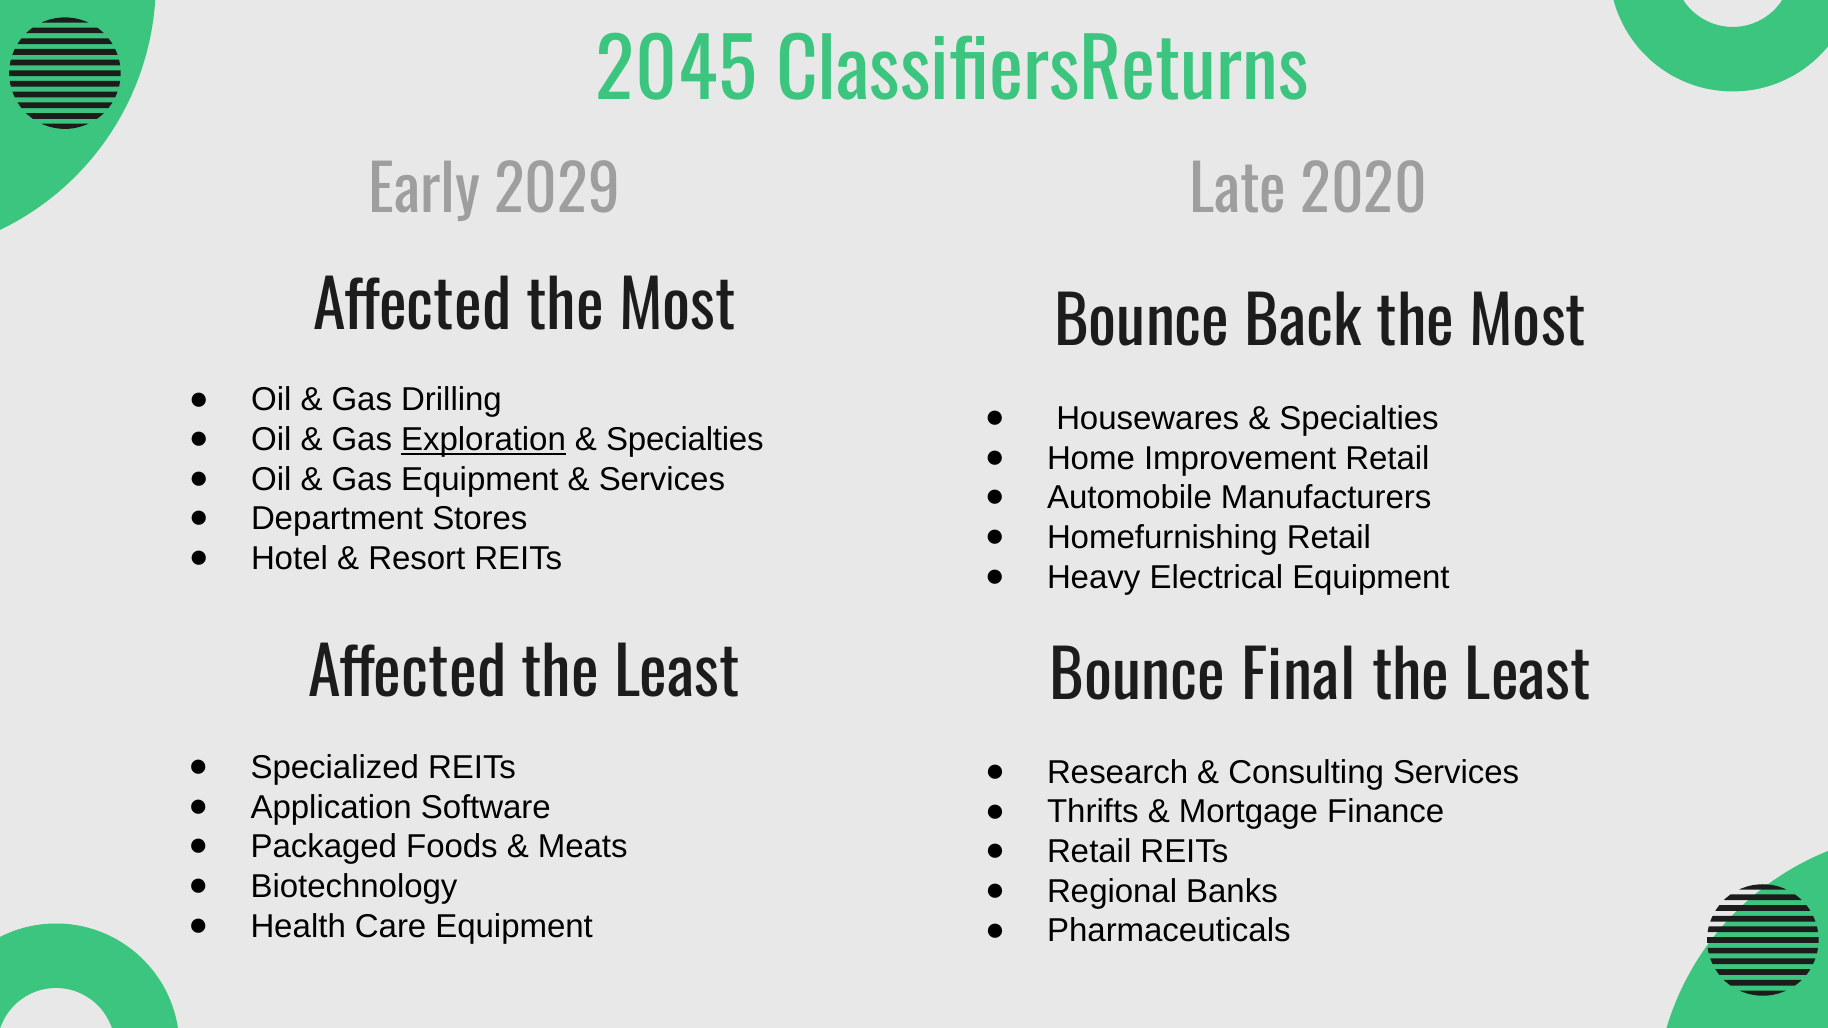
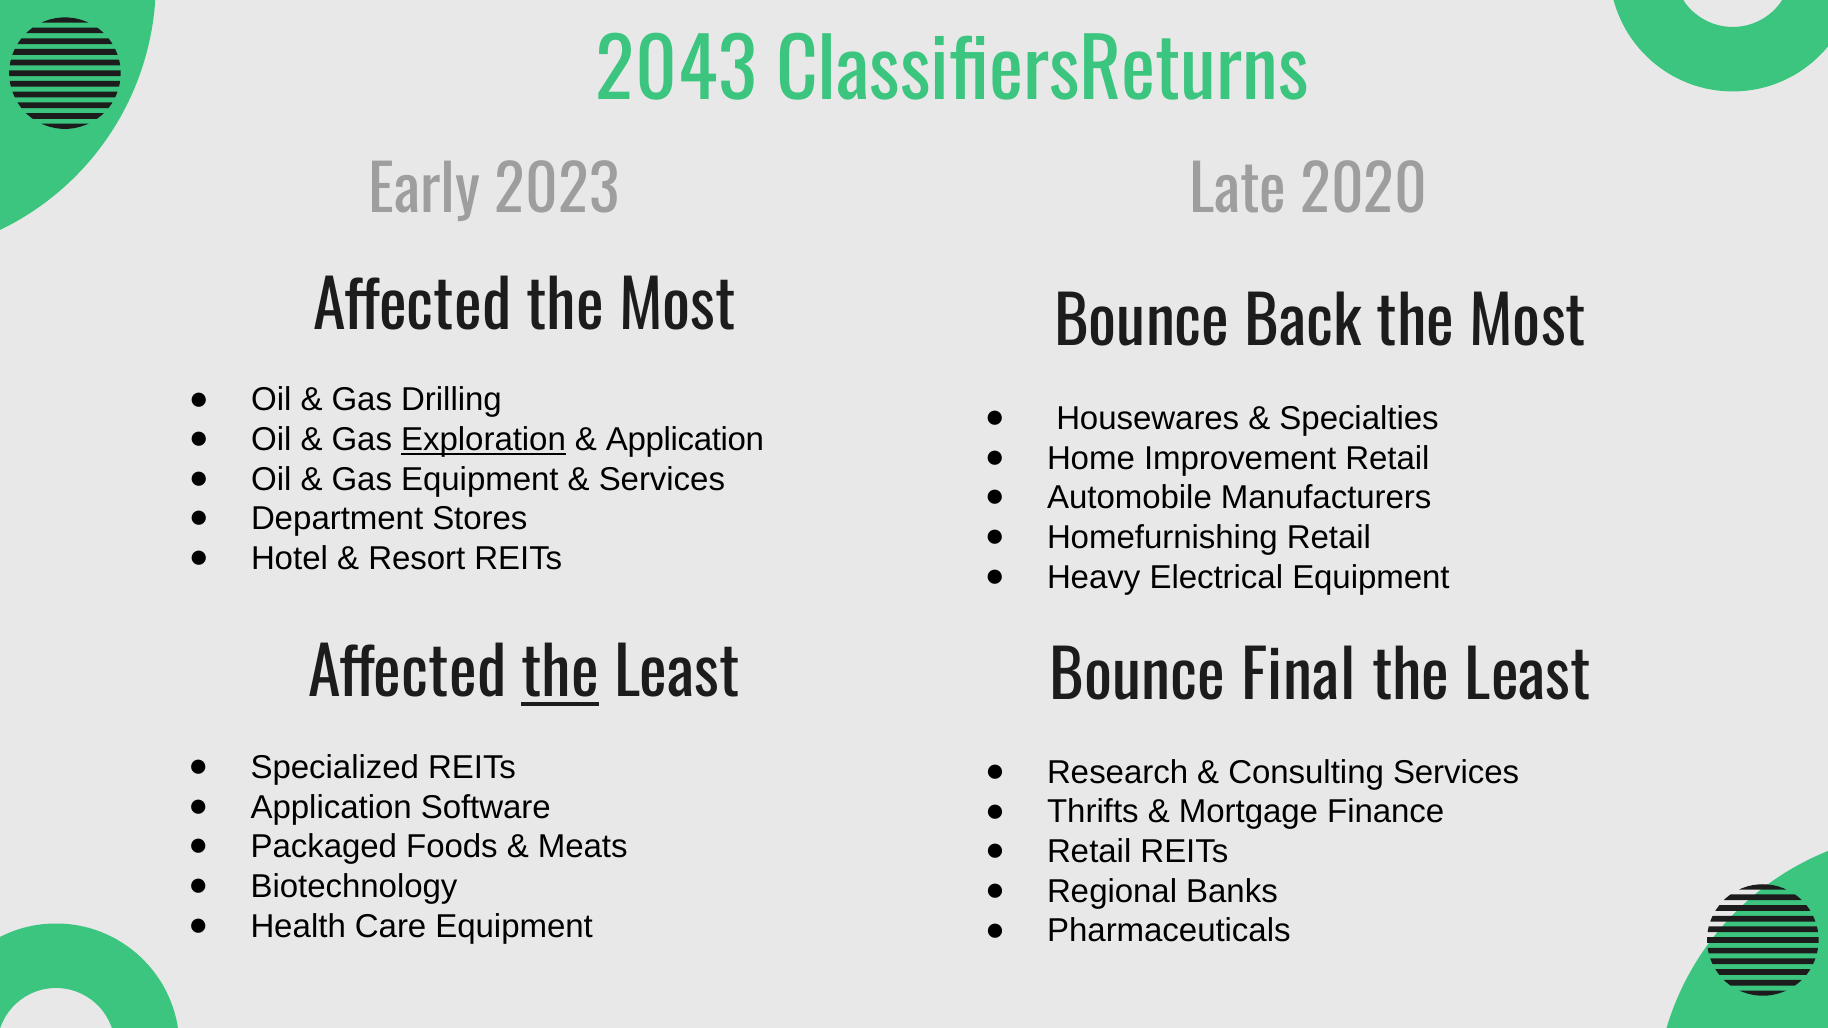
2045: 2045 -> 2043
2029: 2029 -> 2023
Specialties at (685, 440): Specialties -> Application
the at (560, 675) underline: none -> present
